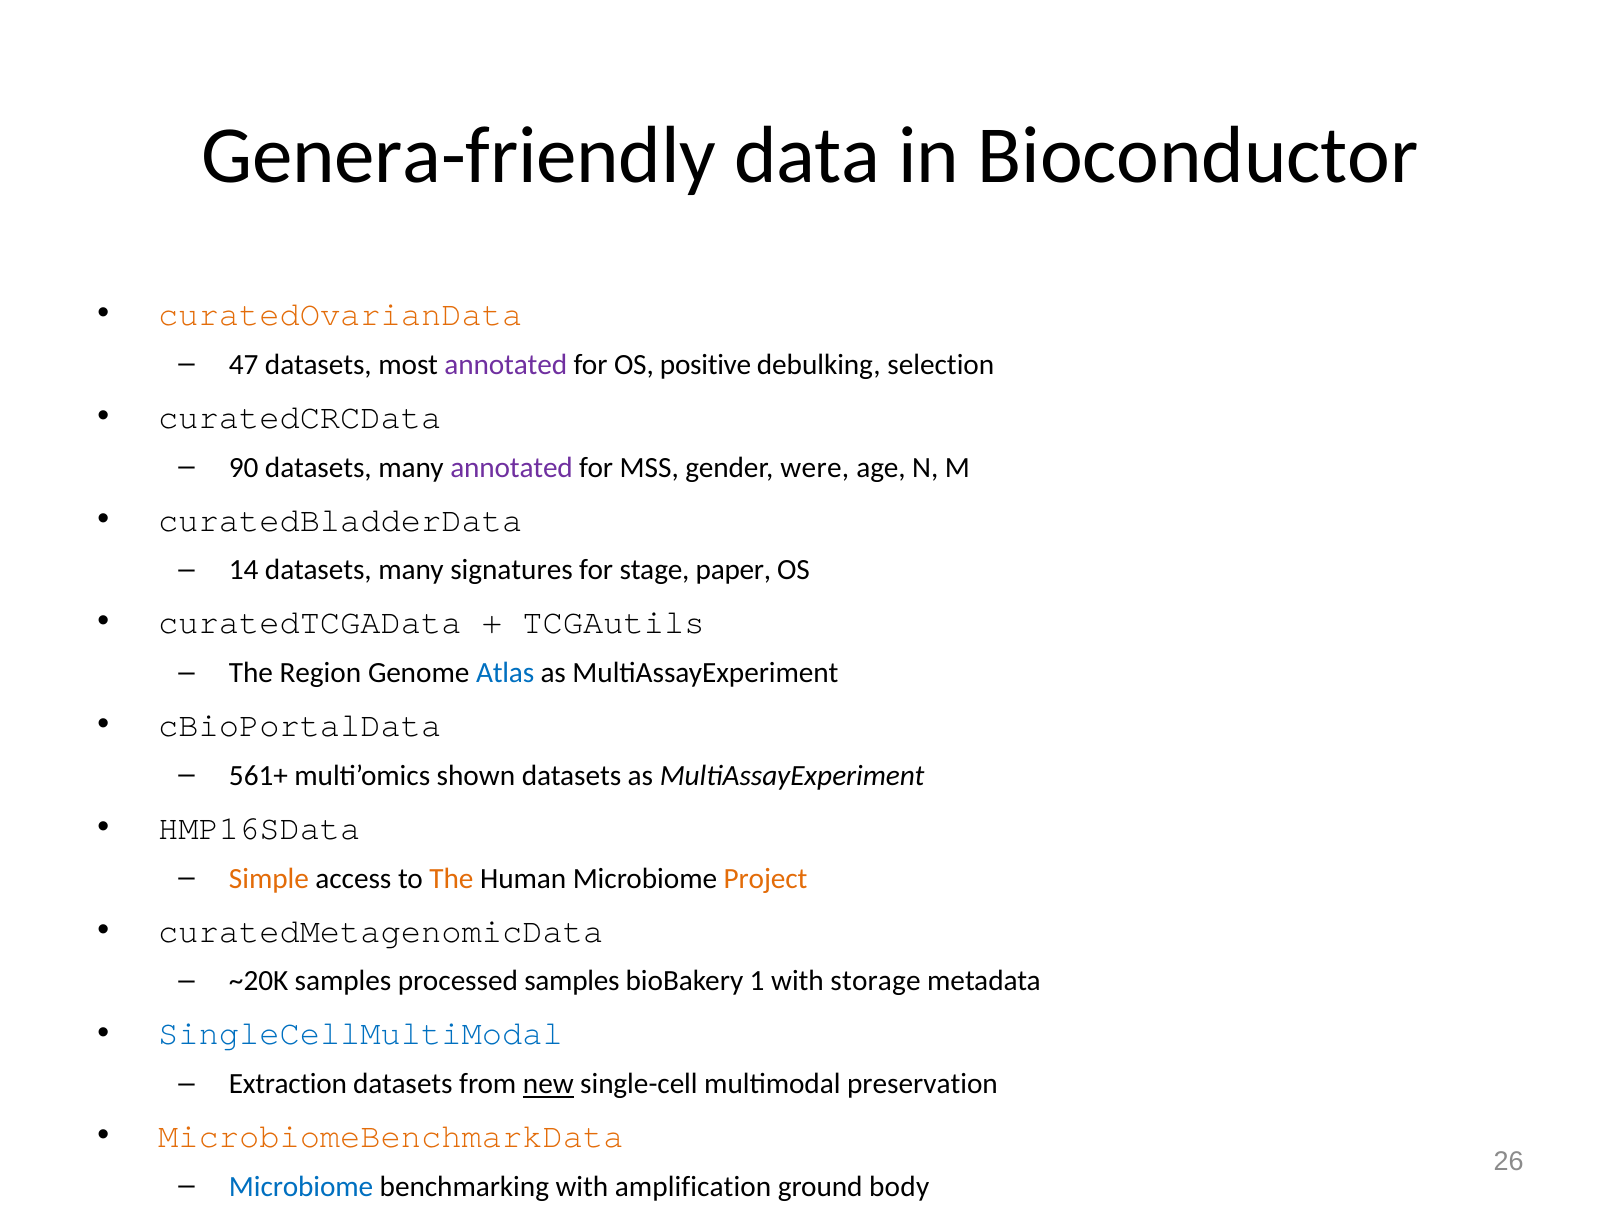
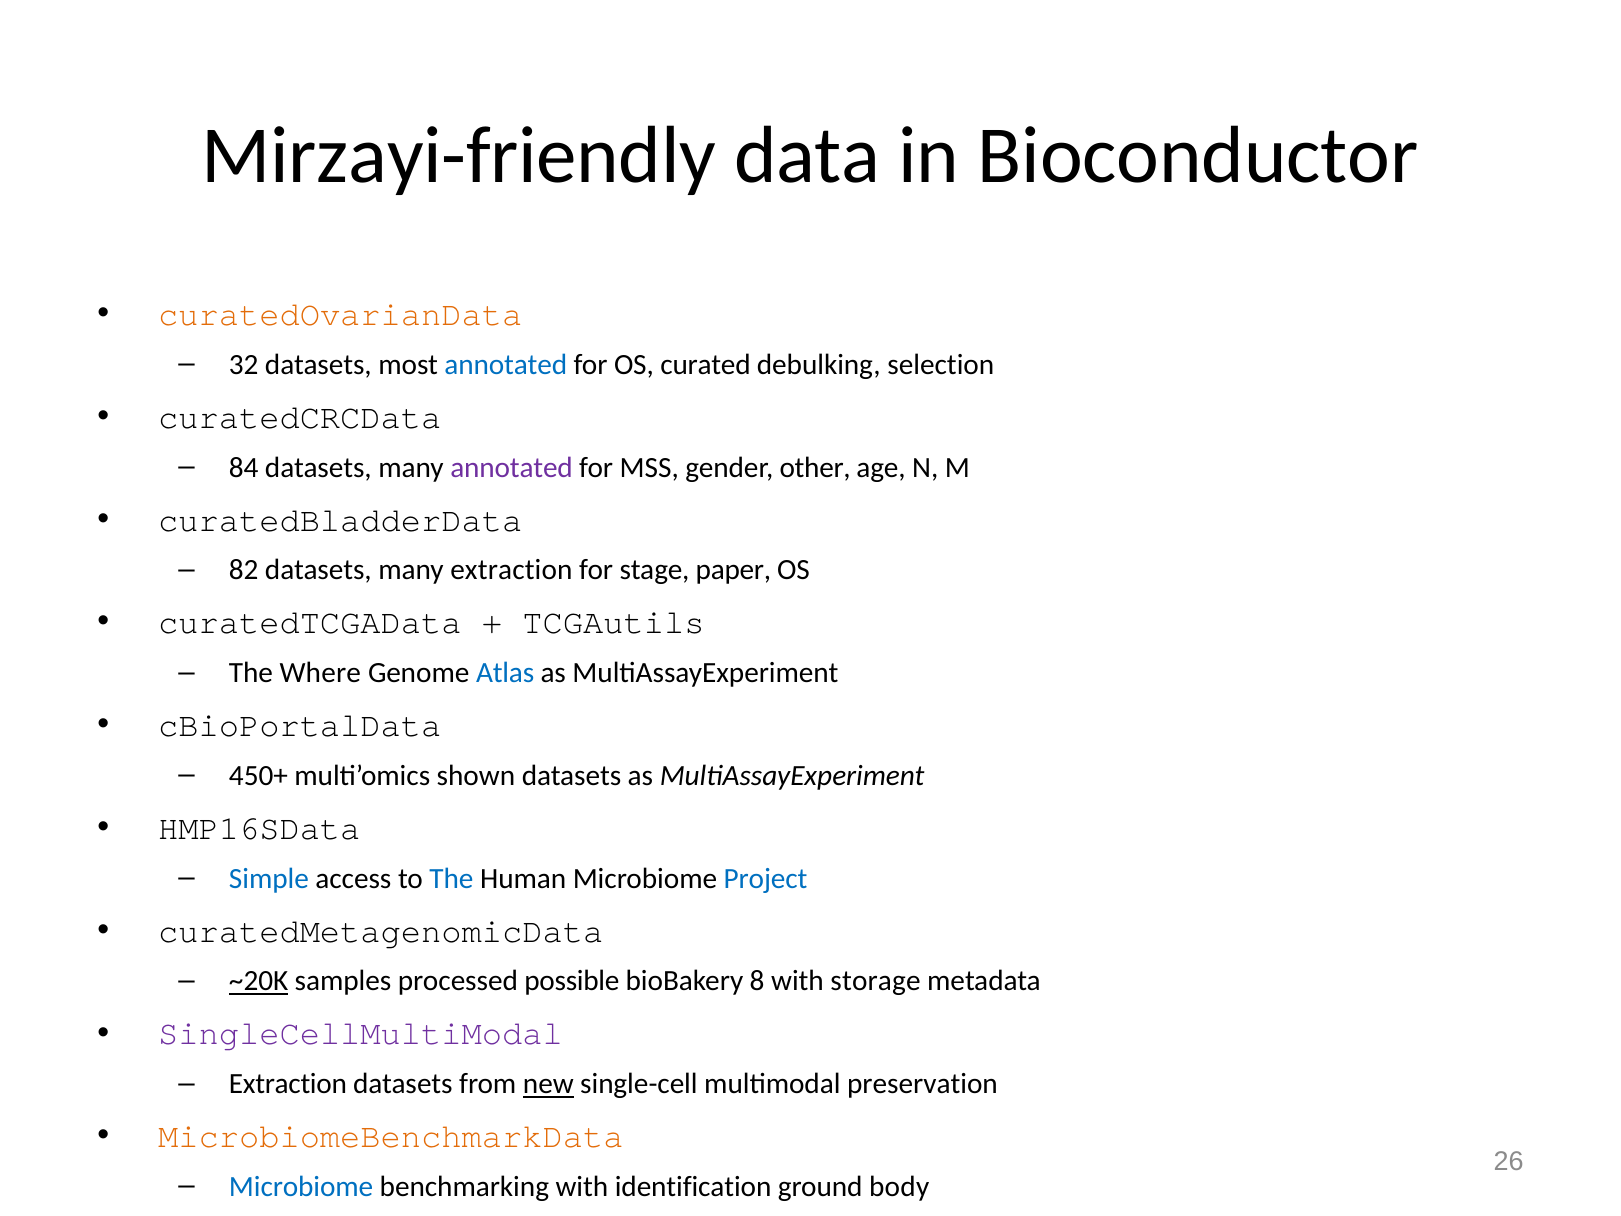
Genera-friendly: Genera-friendly -> Mirzayi-friendly
47: 47 -> 32
annotated at (506, 365) colour: purple -> blue
positive: positive -> curated
90: 90 -> 84
were: were -> other
14: 14 -> 82
many signatures: signatures -> extraction
Region: Region -> Where
561+: 561+ -> 450+
Simple colour: orange -> blue
The at (451, 878) colour: orange -> blue
Project colour: orange -> blue
~20K underline: none -> present
processed samples: samples -> possible
1: 1 -> 8
SingleCellMultiModal colour: blue -> purple
amplification: amplification -> identification
